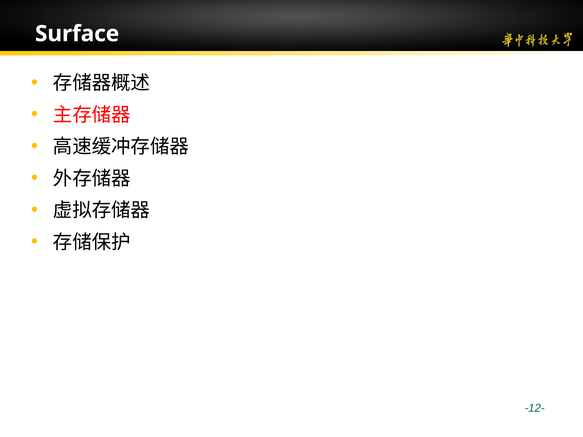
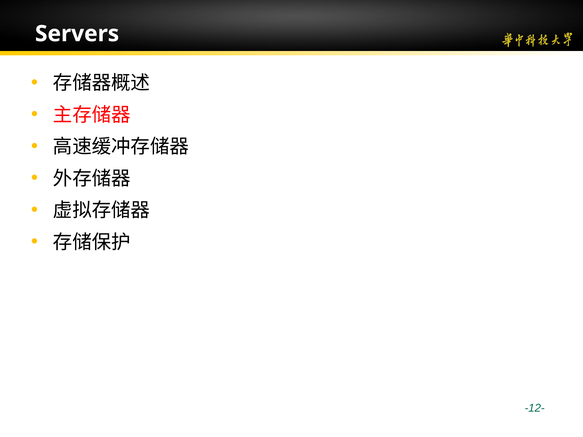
Surface: Surface -> Servers
